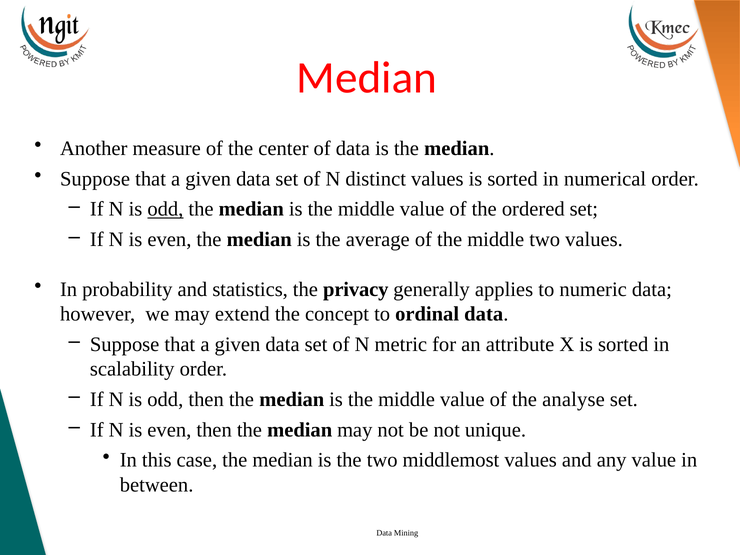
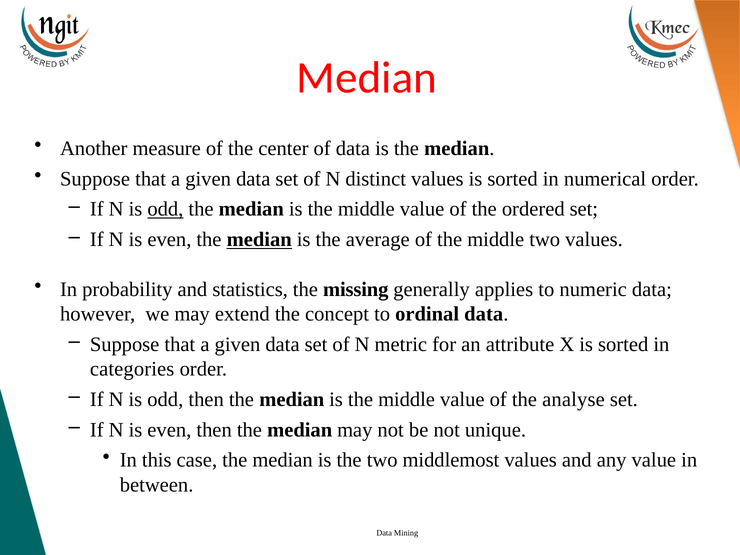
median at (259, 240) underline: none -> present
privacy: privacy -> missing
scalability: scalability -> categories
